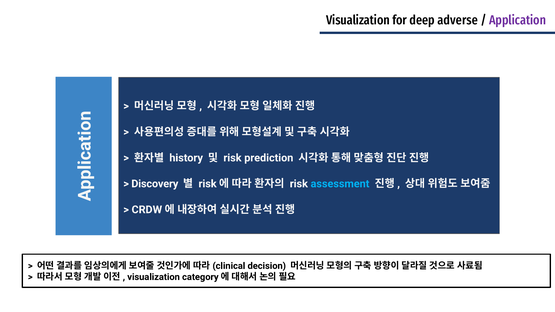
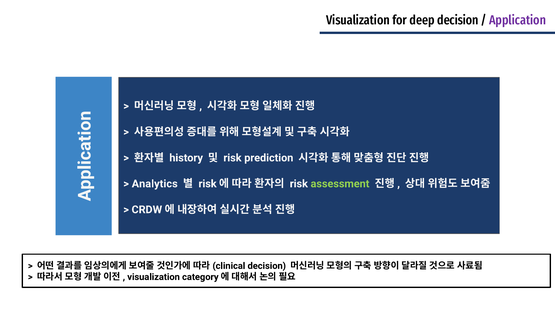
deep adverse: adverse -> decision
Discovery: Discovery -> Analytics
assessment colour: light blue -> light green
